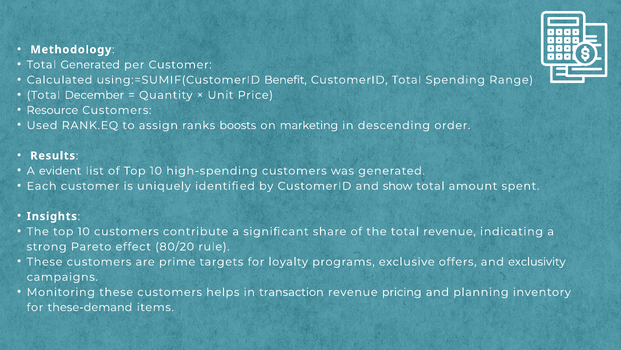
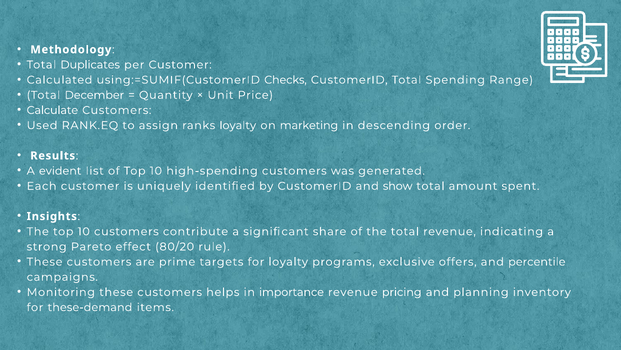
Total Generated: Generated -> Duplicates
Benefit: Benefit -> Checks
Resource: Resource -> Calculate
ranks boosts: boosts -> loyalty
exclusivity: exclusivity -> percentile
transaction: transaction -> importance
